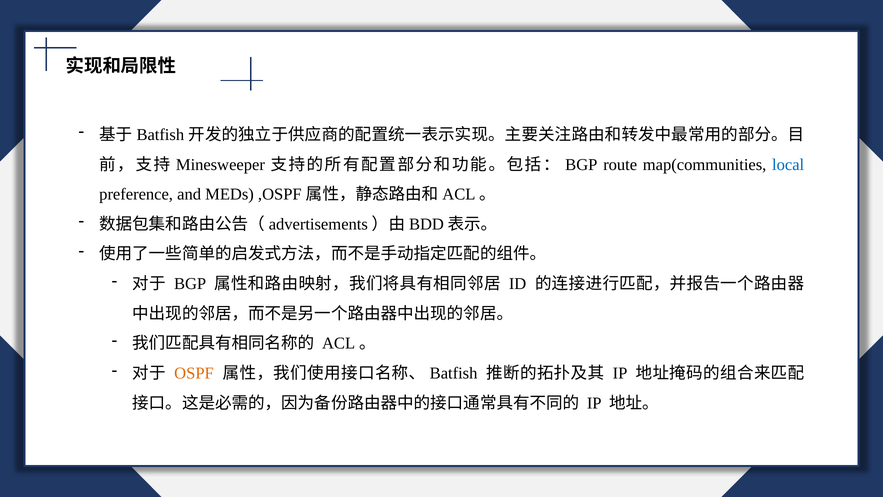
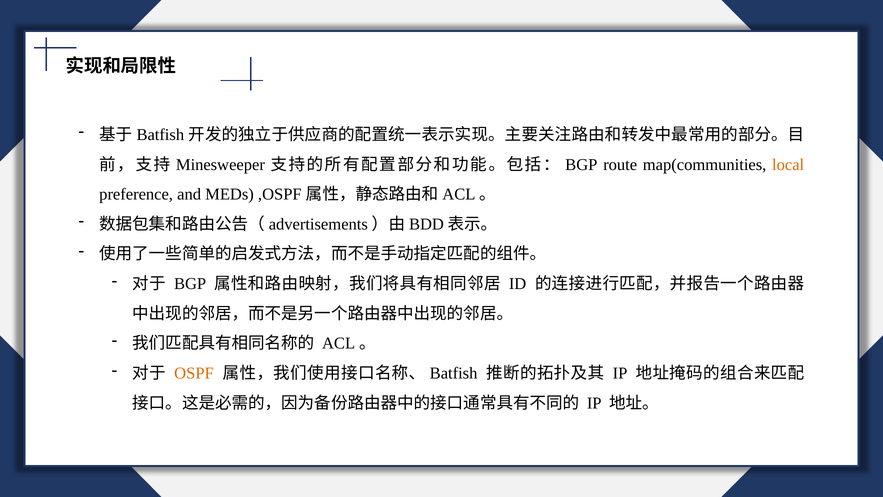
local colour: blue -> orange
